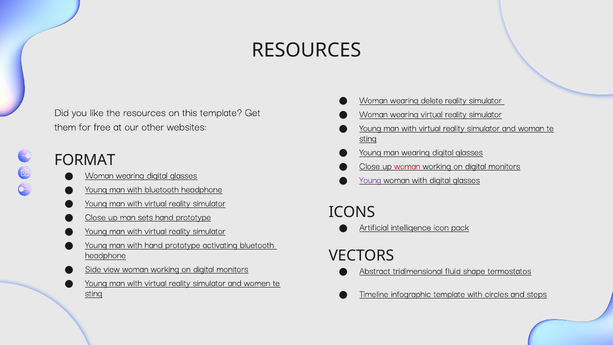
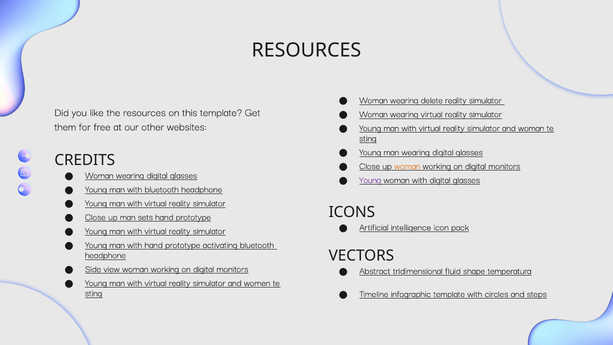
FORMAT: FORMAT -> CREDITS
woman at (407, 166) colour: red -> orange
termostatos: termostatos -> temperatura
